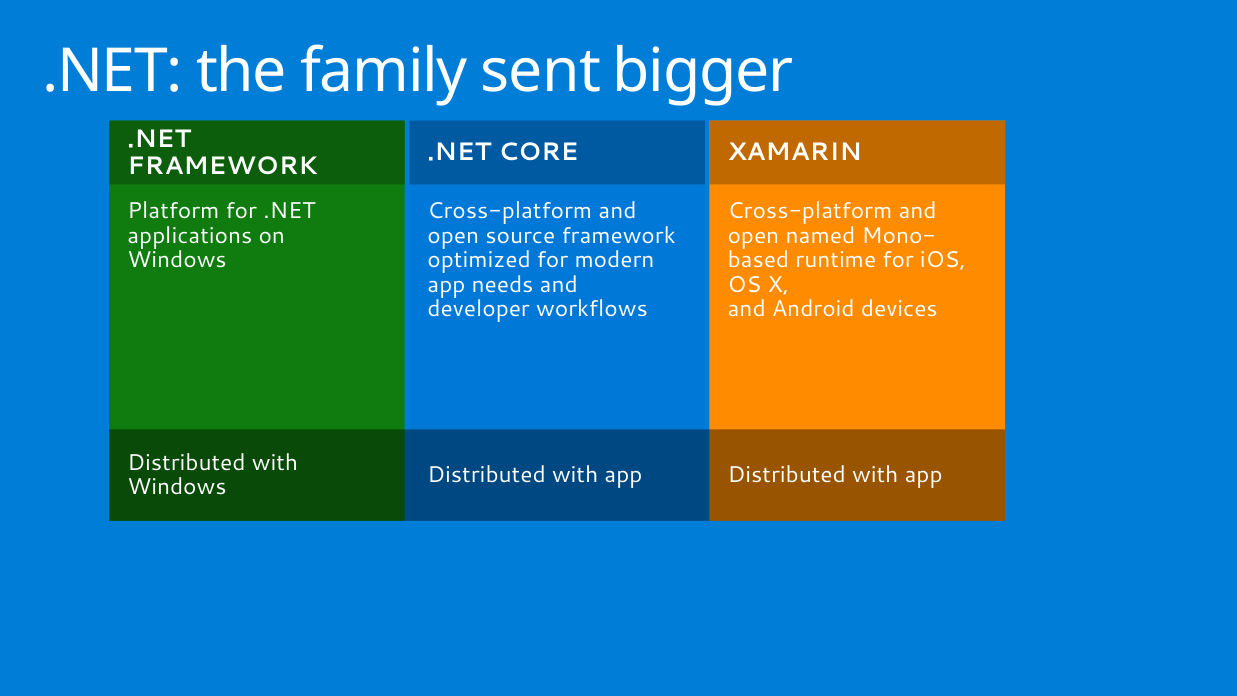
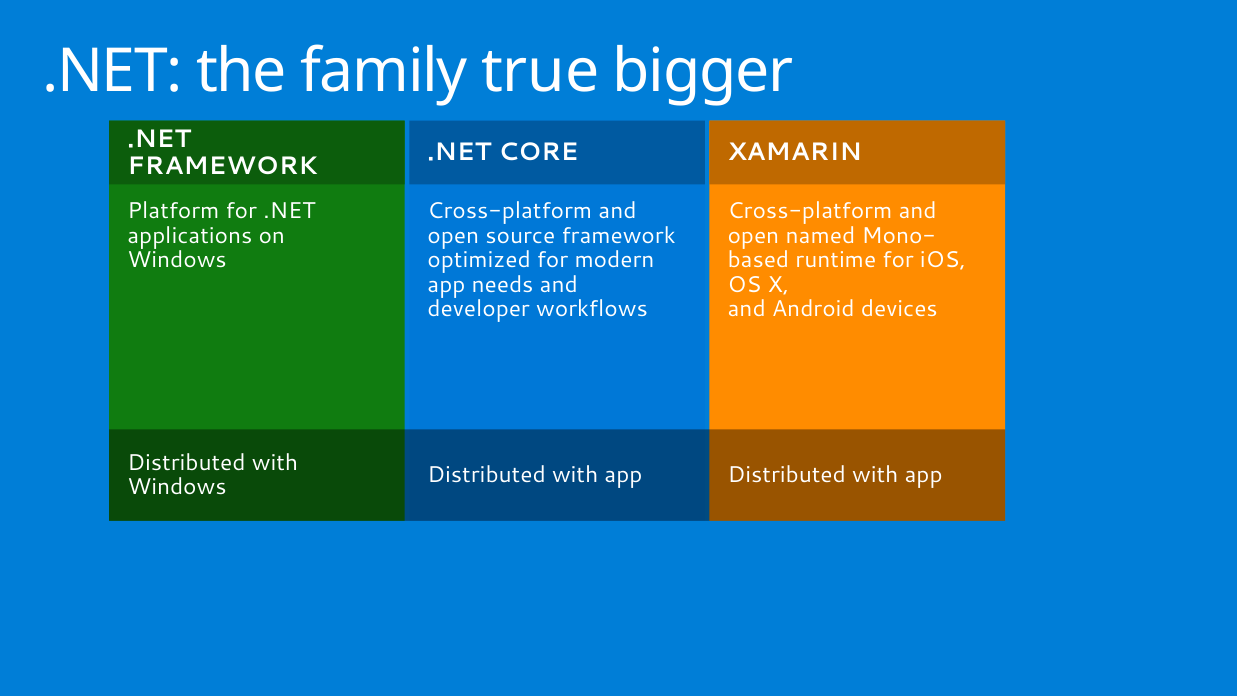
sent: sent -> true
